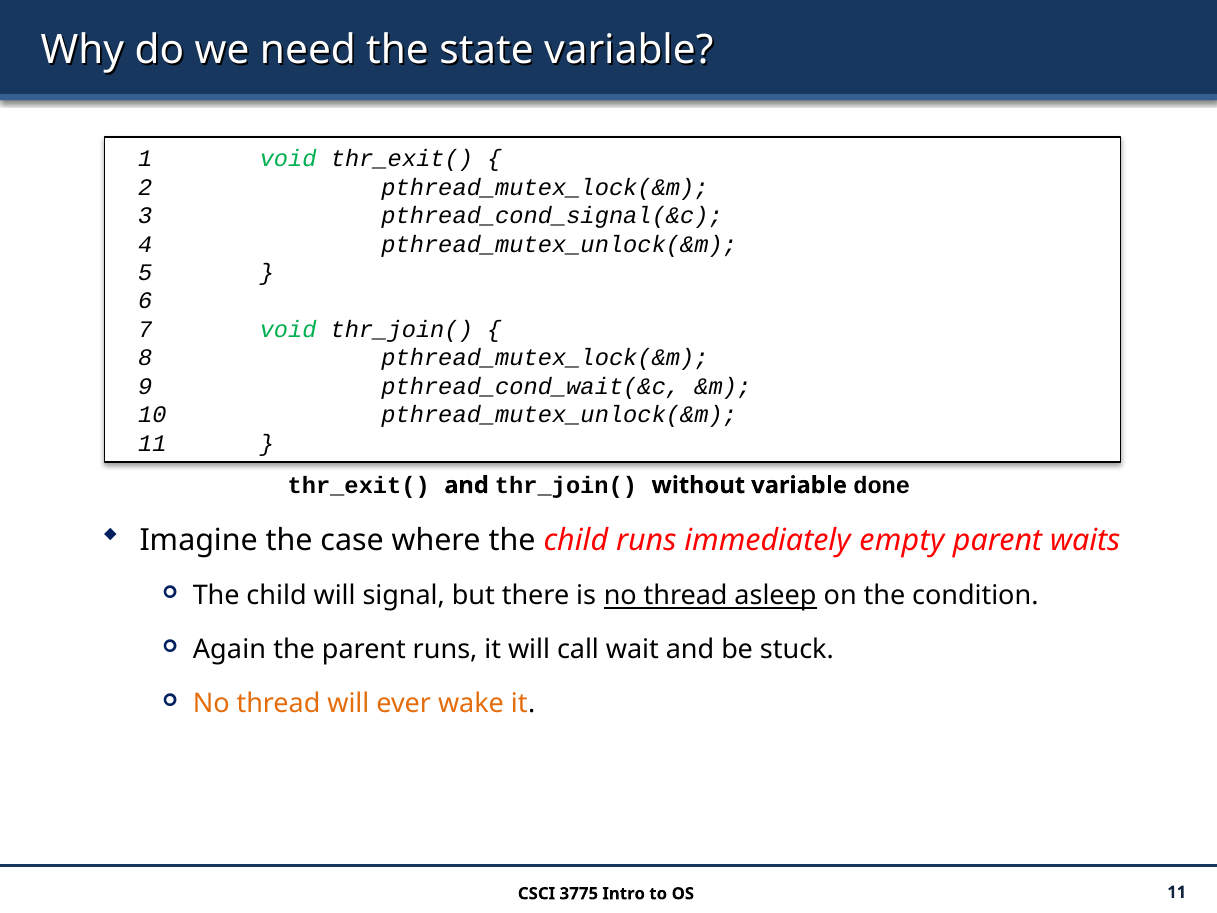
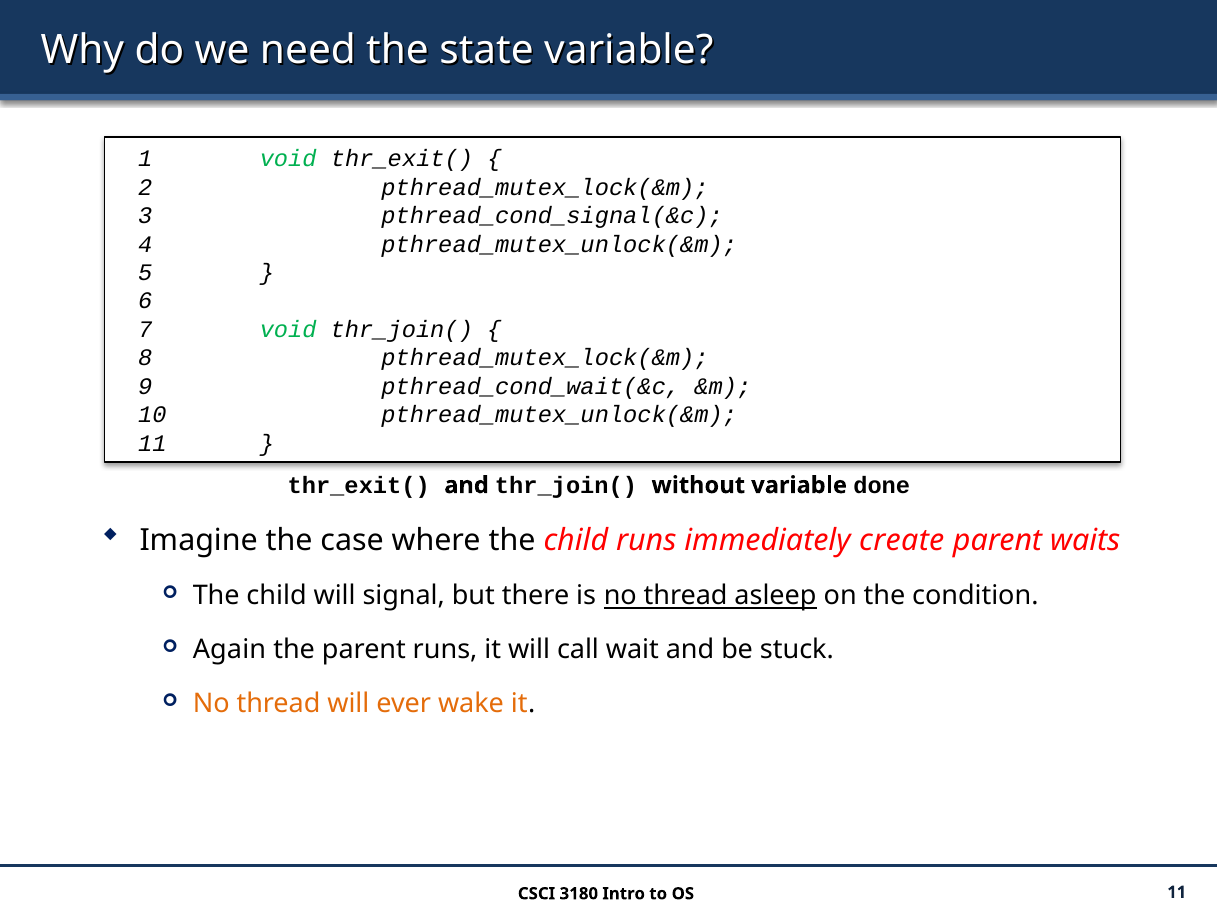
empty: empty -> create
3775: 3775 -> 3180
